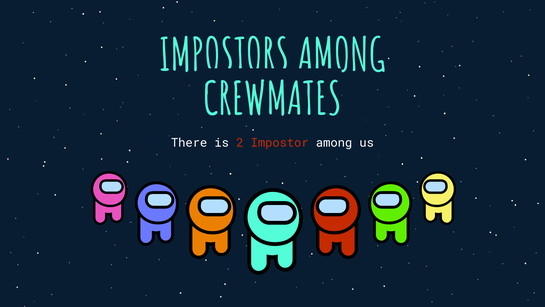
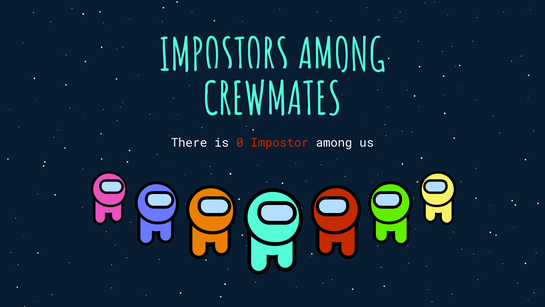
2: 2 -> 0
